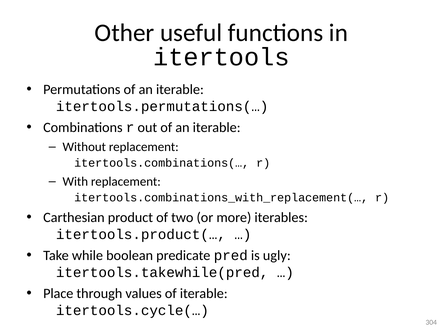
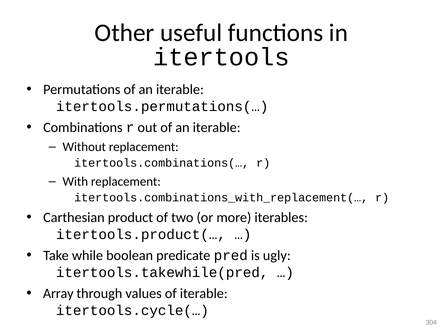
Place: Place -> Array
